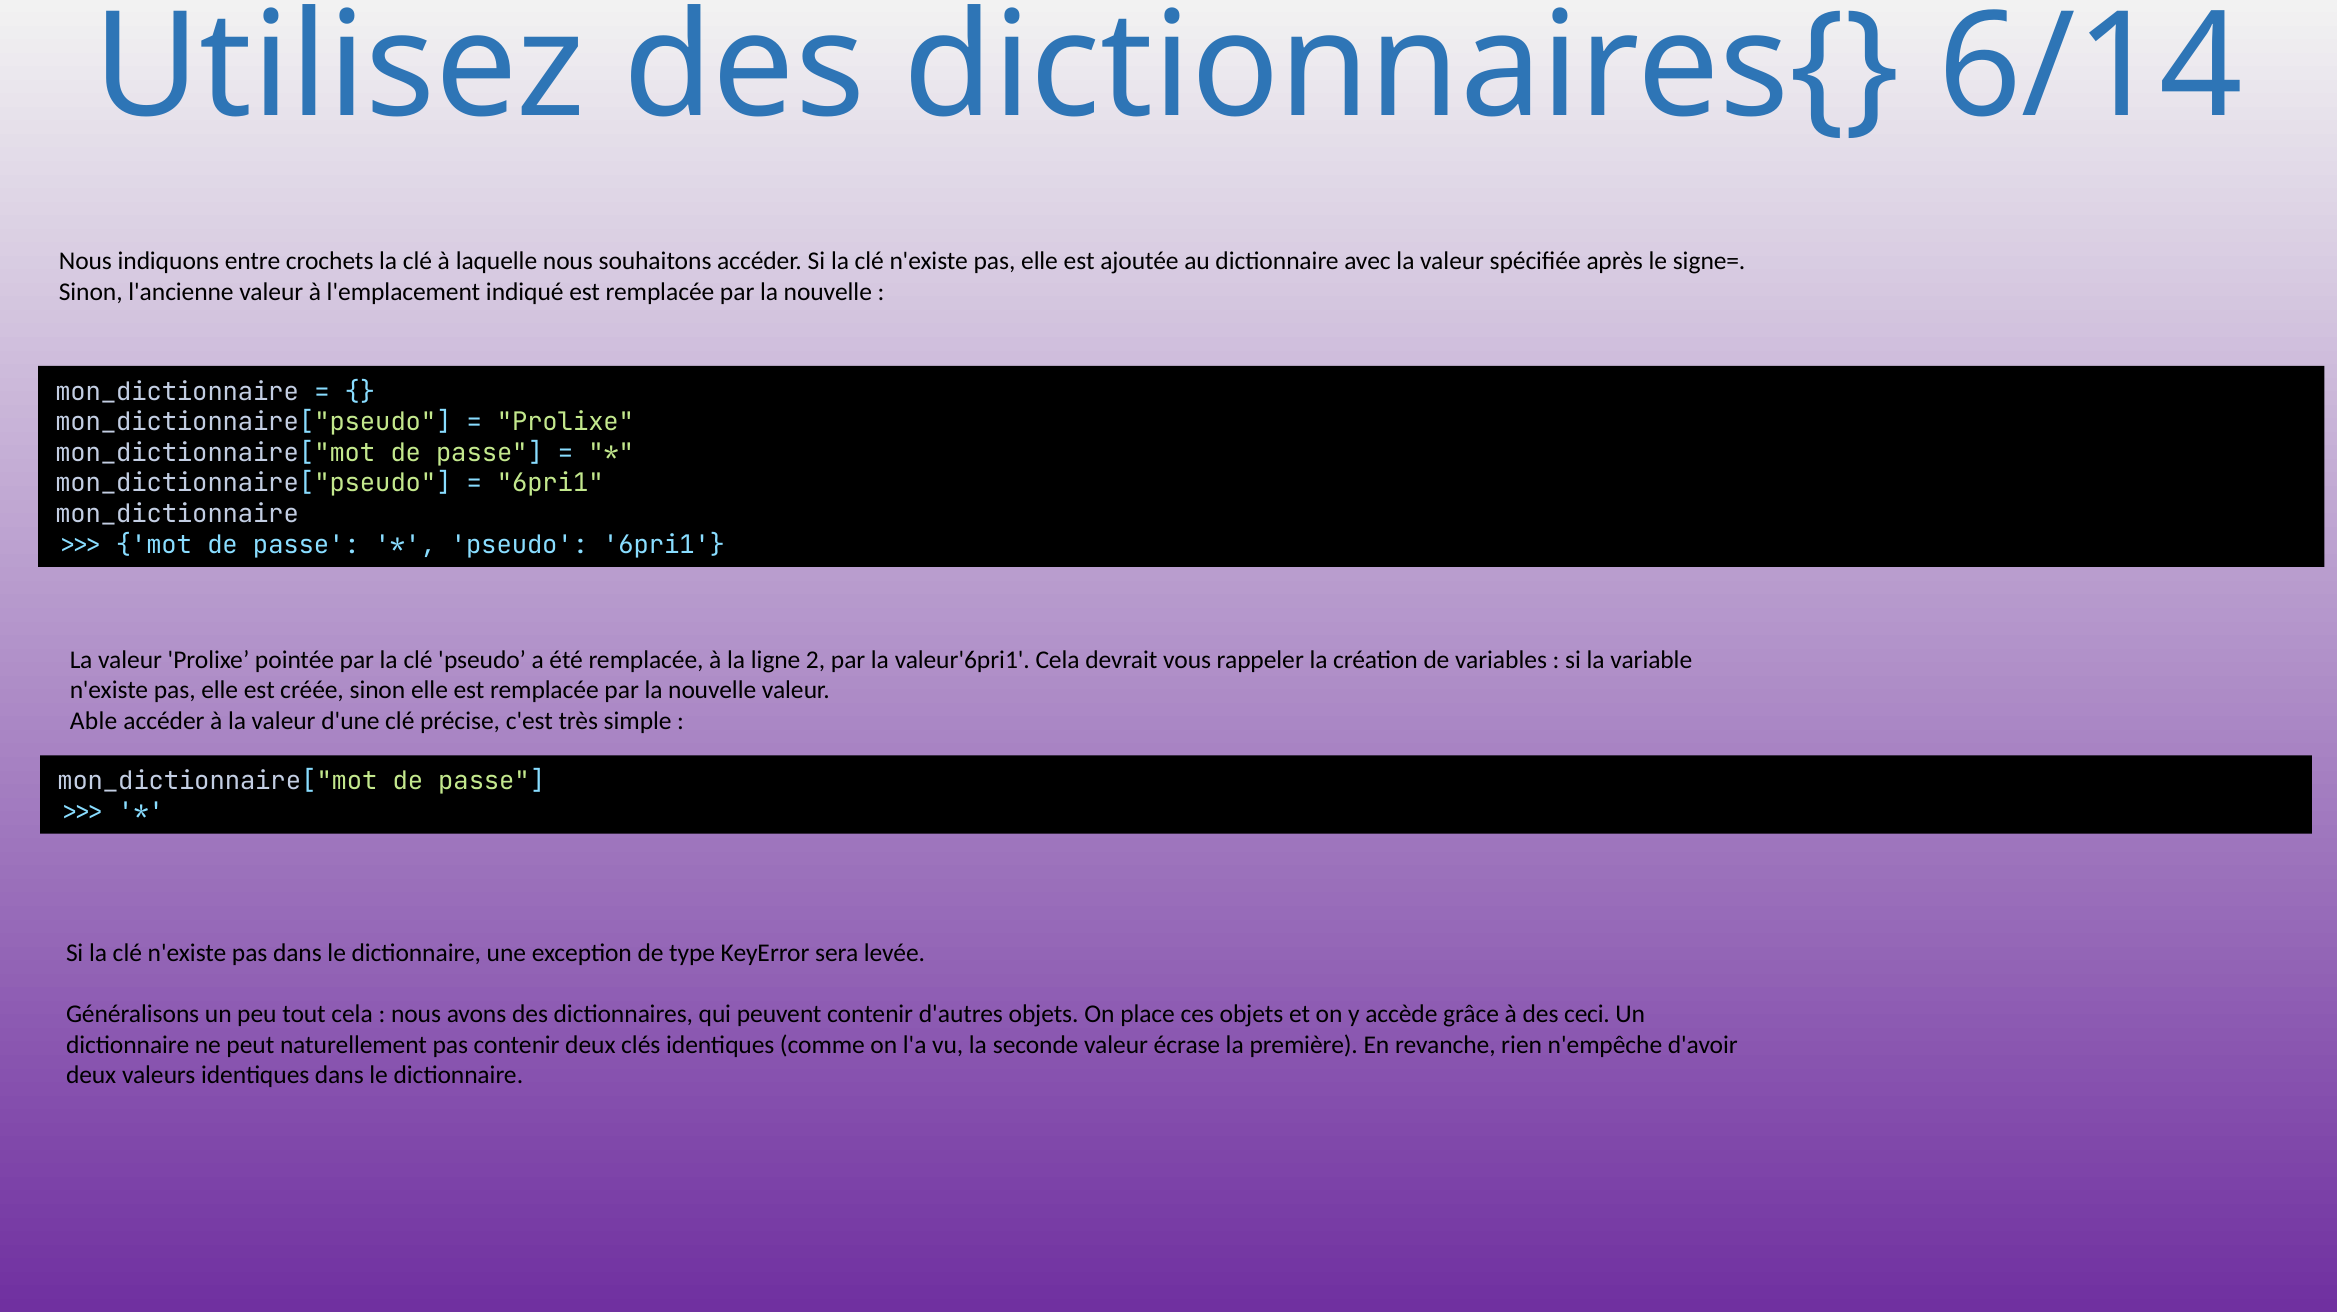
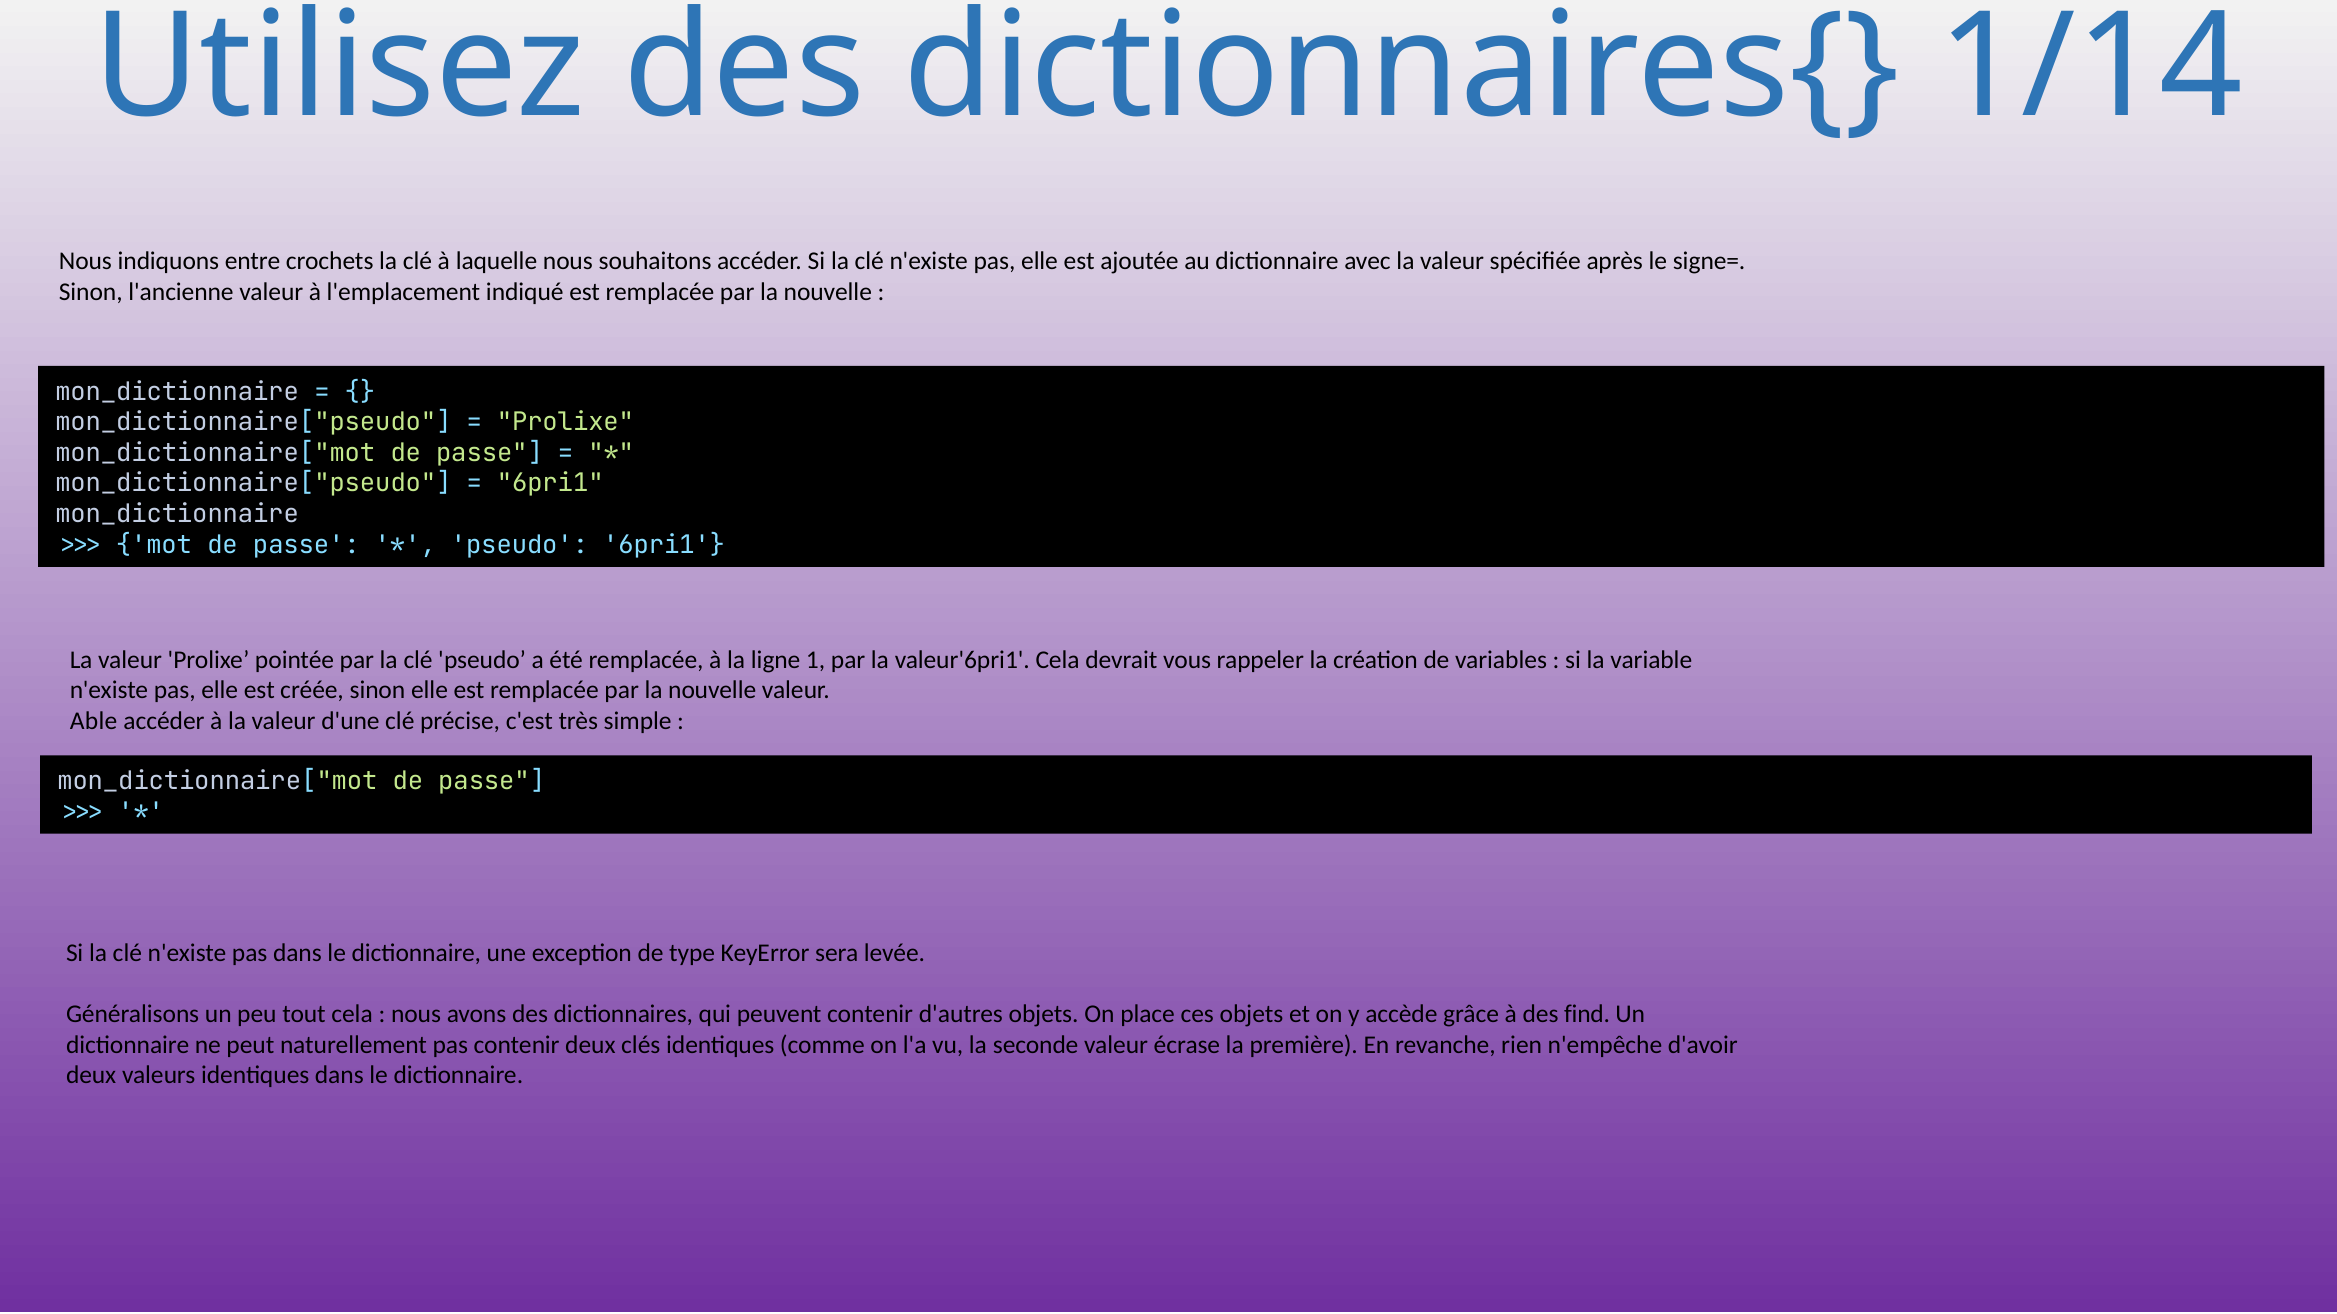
6/14: 6/14 -> 1/14
2: 2 -> 1
ceci: ceci -> find
